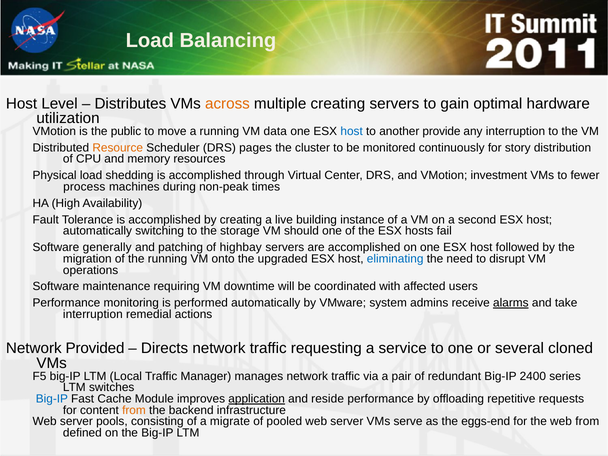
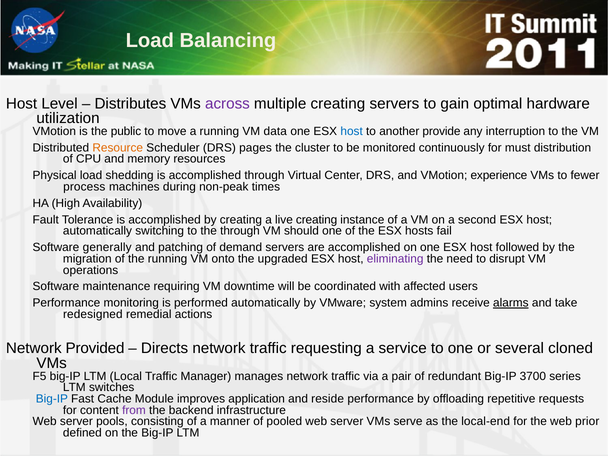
across colour: orange -> purple
story: story -> must
investment: investment -> experience
live building: building -> creating
the storage: storage -> through
highbay: highbay -> demand
eliminating colour: blue -> purple
interruption at (93, 314): interruption -> redesigned
2400: 2400 -> 3700
application underline: present -> none
from at (134, 410) colour: orange -> purple
migrate: migrate -> manner
eggs-end: eggs-end -> local-end
web from: from -> prior
